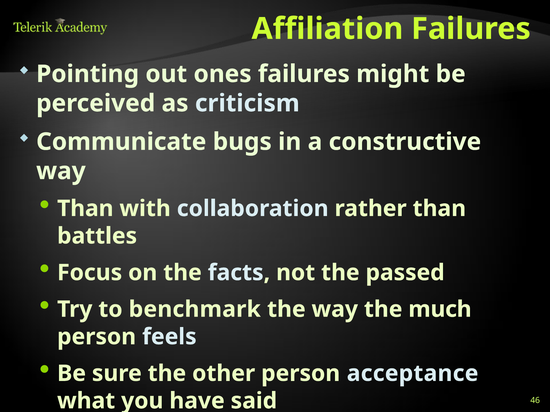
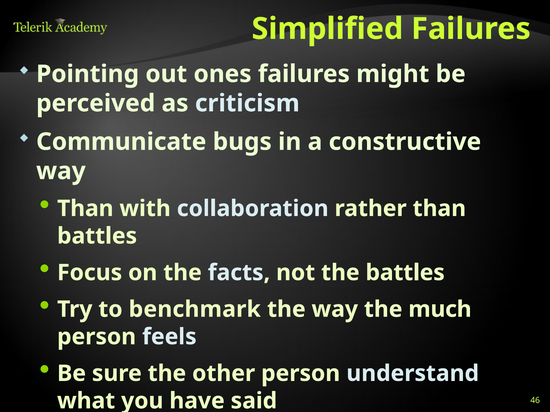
Affiliation: Affiliation -> Simplified
the passed: passed -> battles
acceptance: acceptance -> understand
